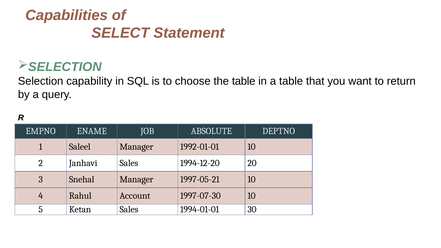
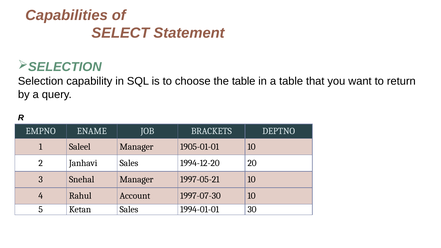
ABSOLUTE: ABSOLUTE -> BRACKETS
1992-01-01: 1992-01-01 -> 1905-01-01
